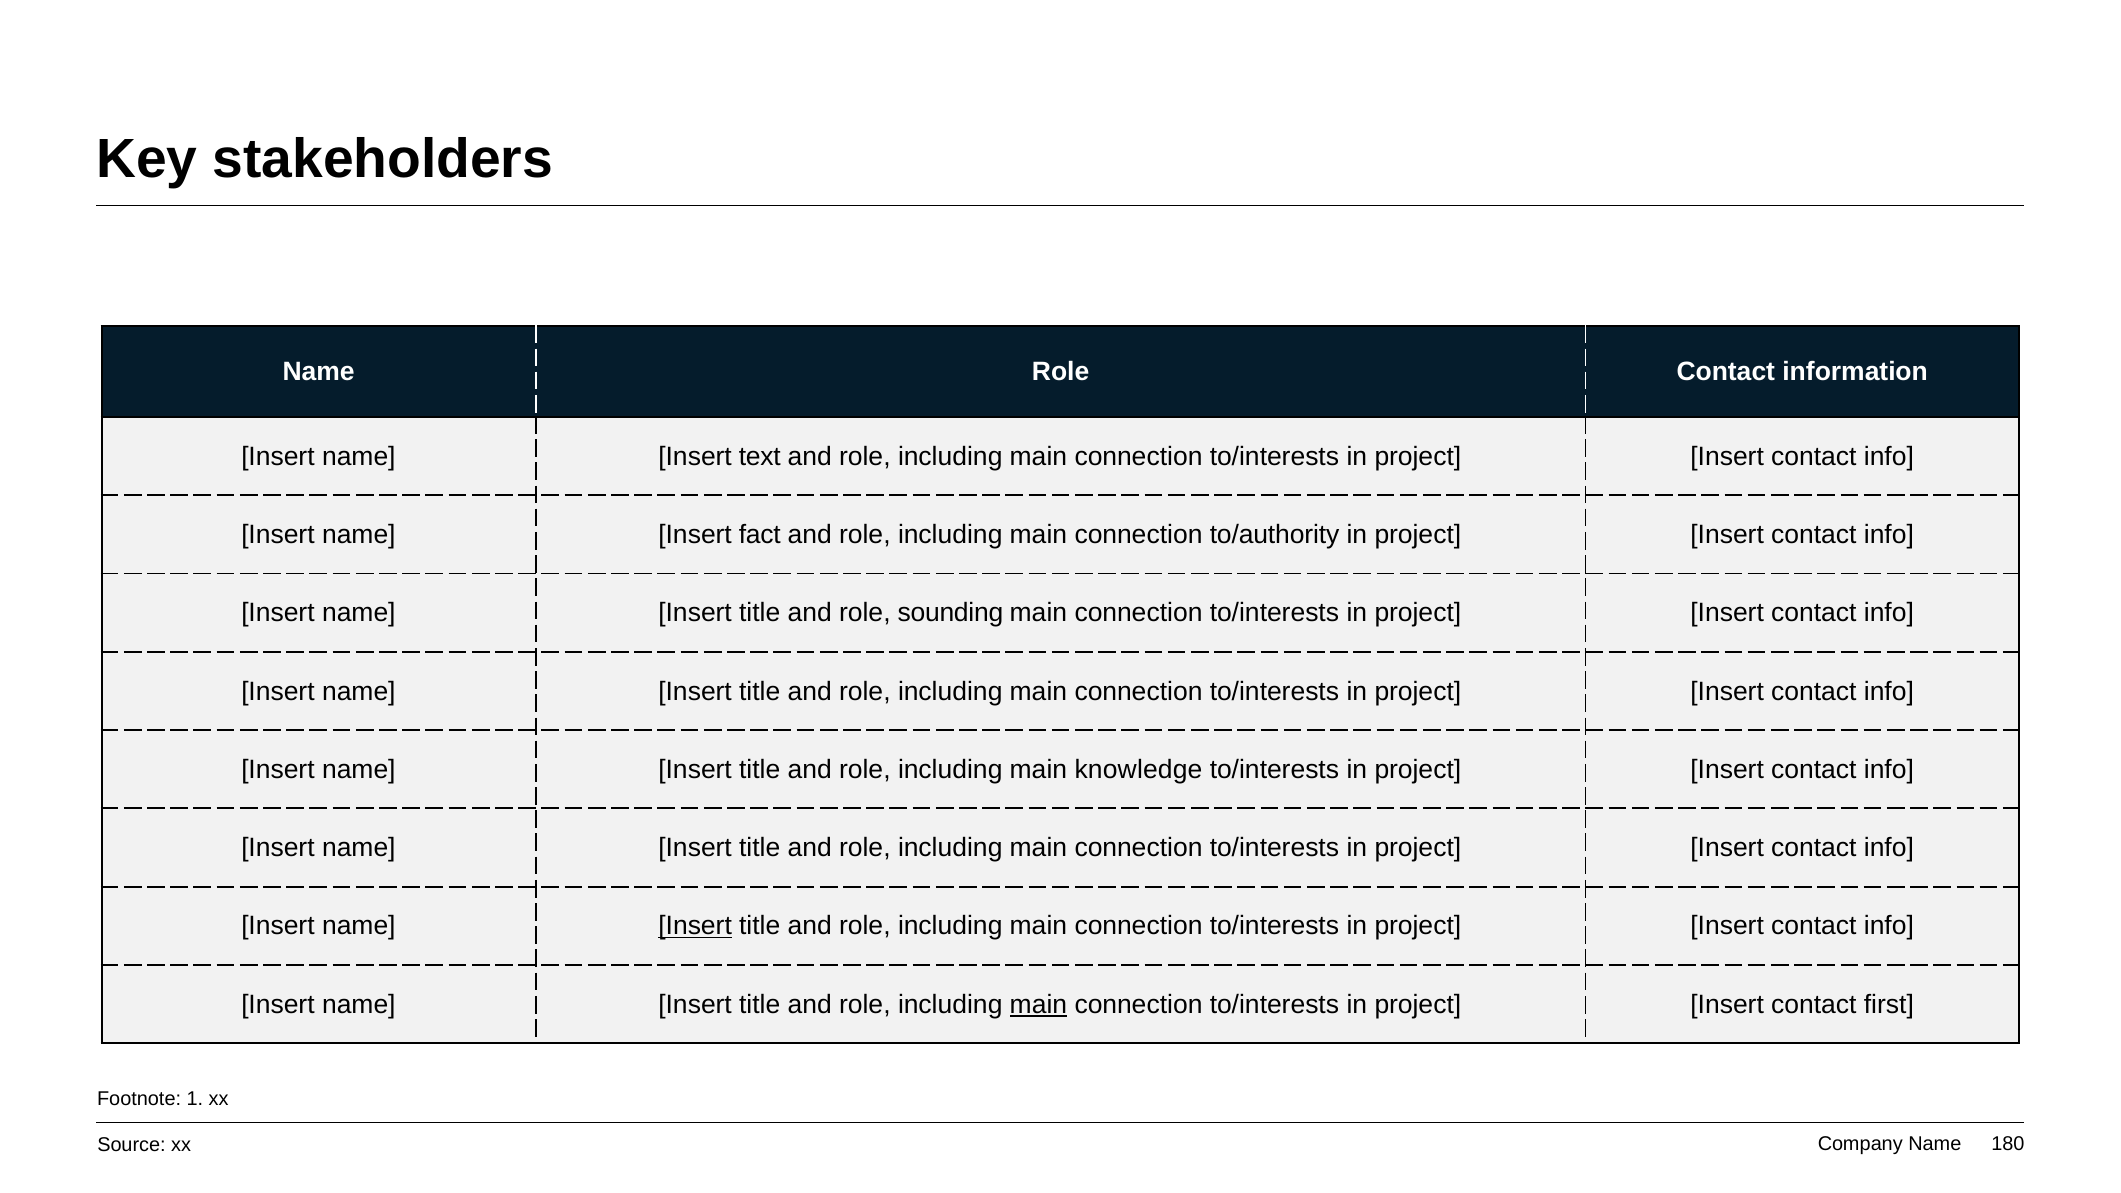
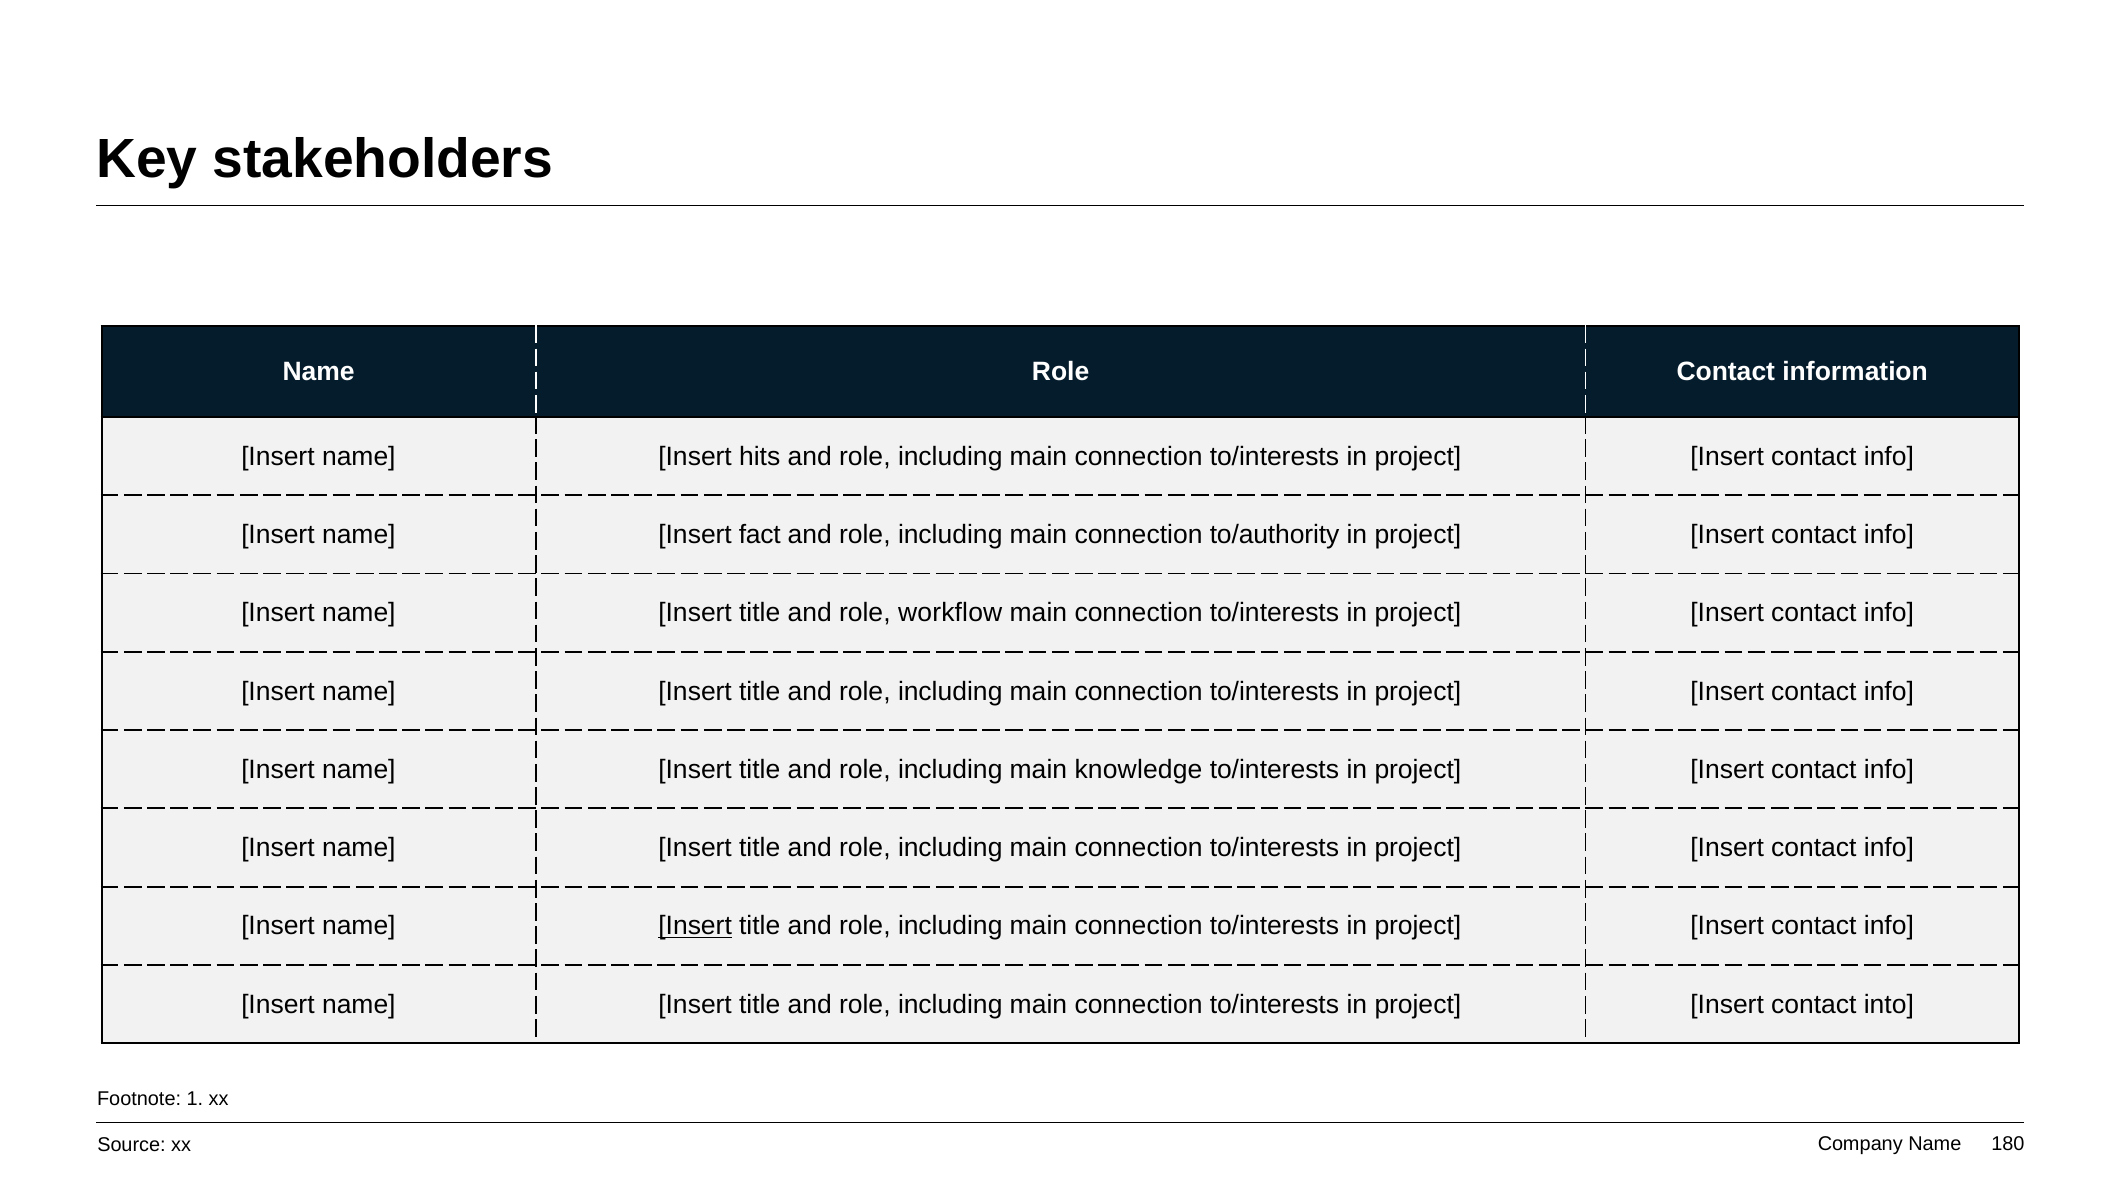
text: text -> hits
sounding: sounding -> workflow
main at (1038, 1005) underline: present -> none
first: first -> into
